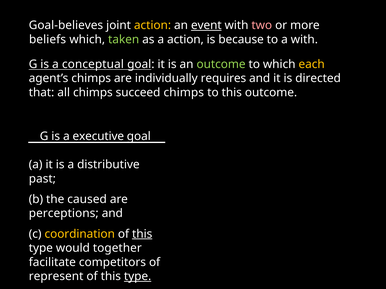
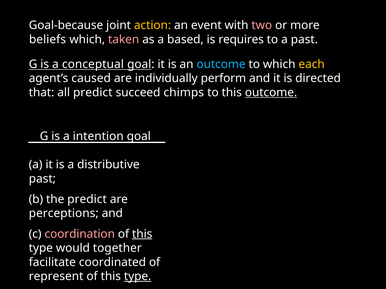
Goal-believes: Goal-believes -> Goal-because
event underline: present -> none
taken colour: light green -> pink
a action: action -> based
because: because -> requires
a with: with -> past
outcome at (221, 64) colour: light green -> light blue
agent’s chimps: chimps -> caused
requires: requires -> perform
all chimps: chimps -> predict
outcome at (271, 93) underline: none -> present
executive: executive -> intention
the caused: caused -> predict
coordination colour: yellow -> pink
competitors: competitors -> coordinated
